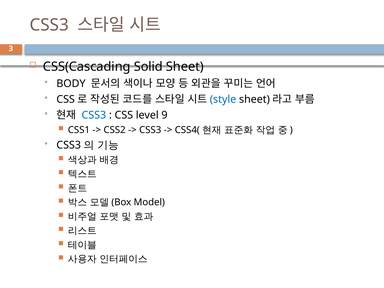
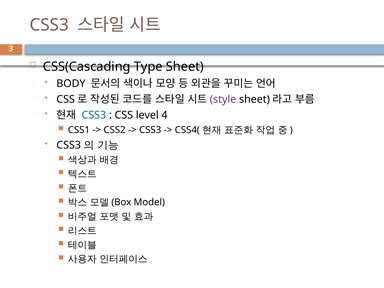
Solid: Solid -> Type
style colour: blue -> purple
9: 9 -> 4
